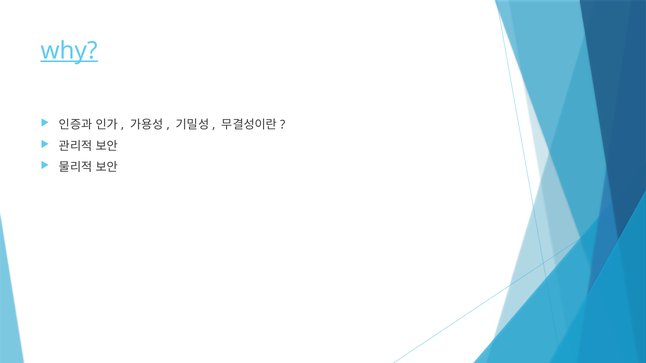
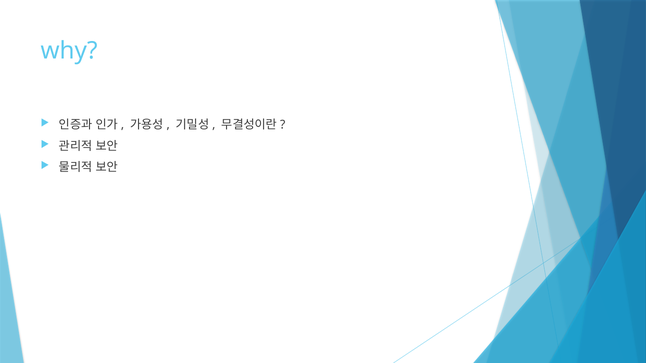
why underline: present -> none
